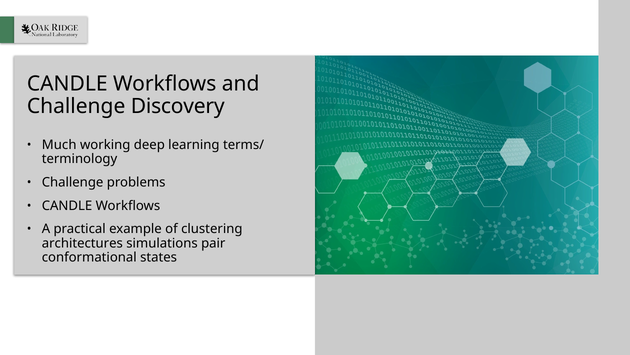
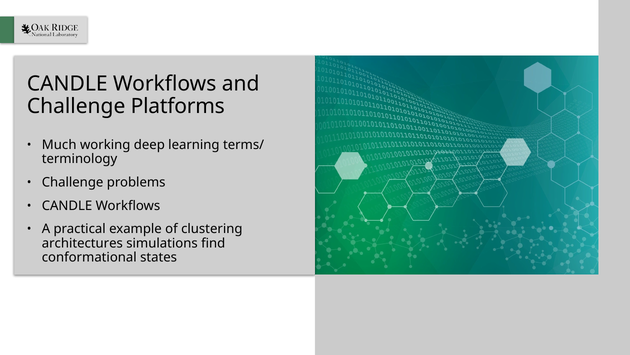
Discovery: Discovery -> Platforms
pair: pair -> find
